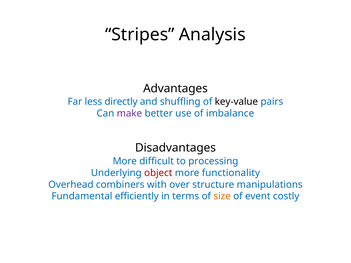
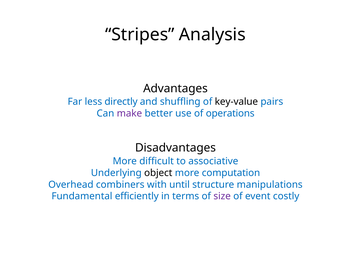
imbalance: imbalance -> operations
processing: processing -> associative
object colour: red -> black
functionality: functionality -> computation
over: over -> until
size colour: orange -> purple
